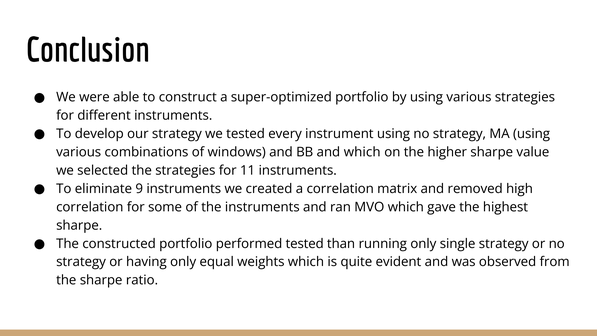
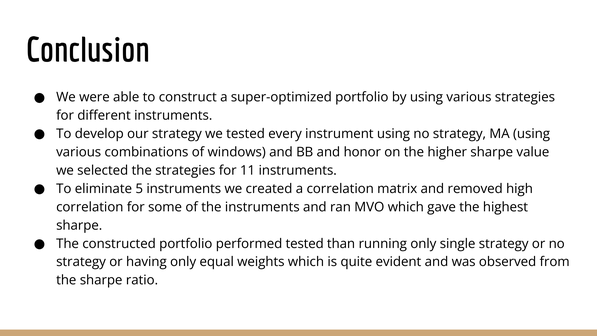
and which: which -> honor
9: 9 -> 5
